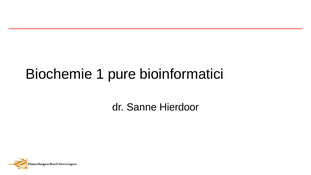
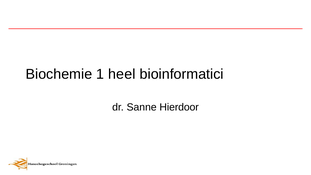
pure: pure -> heel
